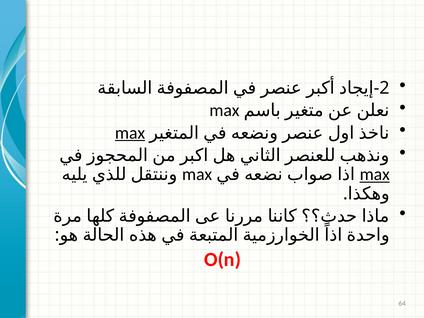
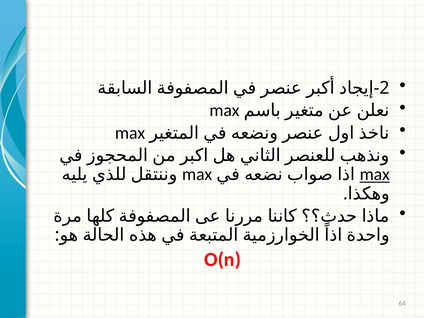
max at (130, 133) underline: present -> none
